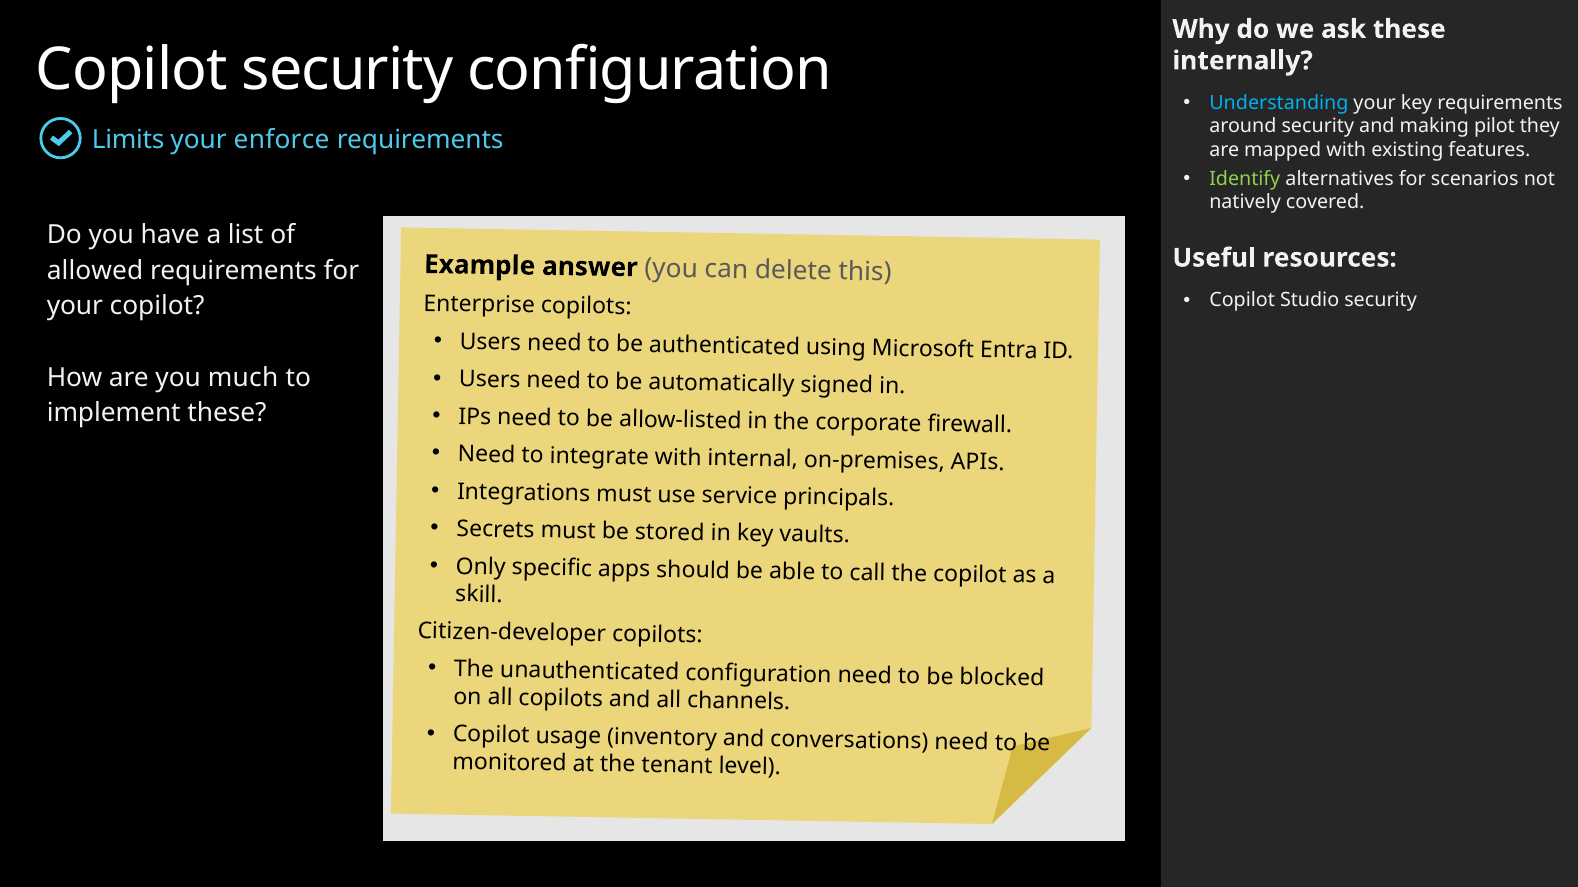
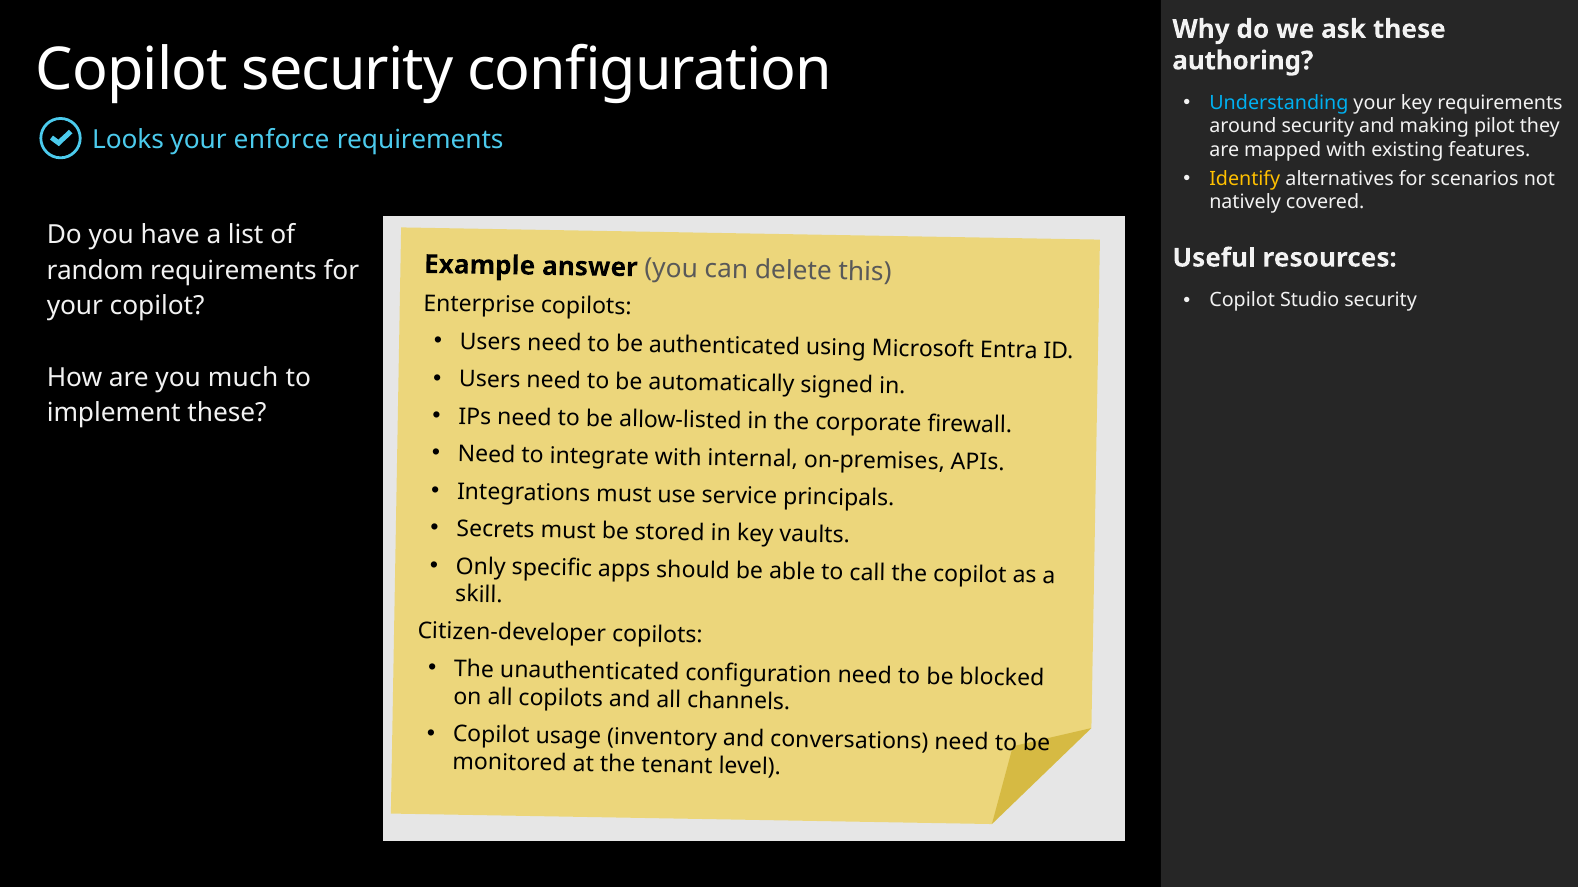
internally: internally -> authoring
Limits: Limits -> Looks
Identify colour: light green -> yellow
allowed: allowed -> random
